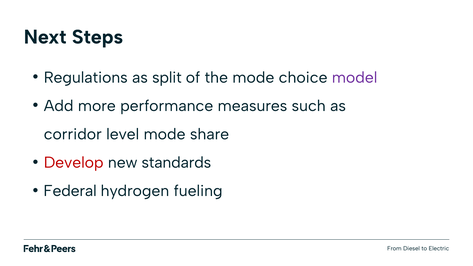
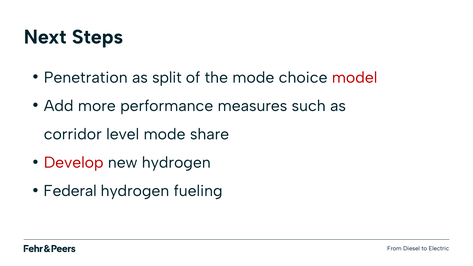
Regulations: Regulations -> Penetration
model colour: purple -> red
new standards: standards -> hydrogen
